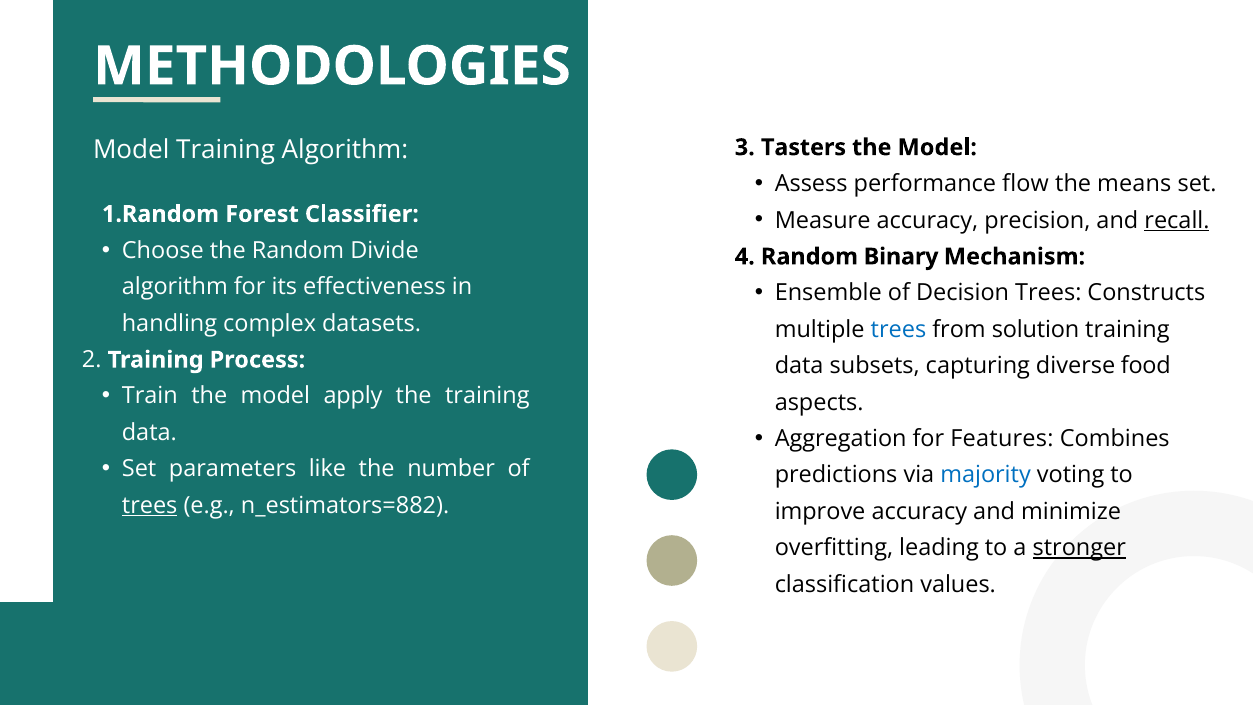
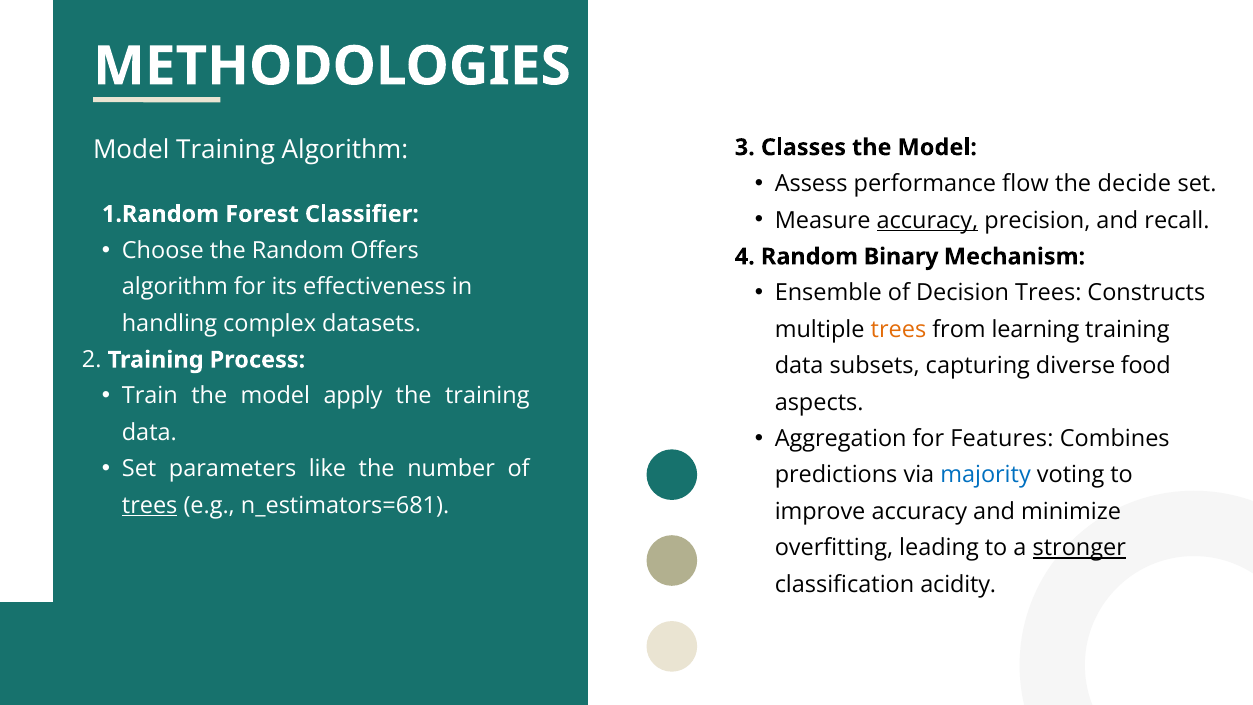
Tasters: Tasters -> Classes
means: means -> decide
accuracy at (927, 220) underline: none -> present
recall underline: present -> none
Divide: Divide -> Offers
trees at (898, 329) colour: blue -> orange
solution: solution -> learning
n_estimators=882: n_estimators=882 -> n_estimators=681
values: values -> acidity
